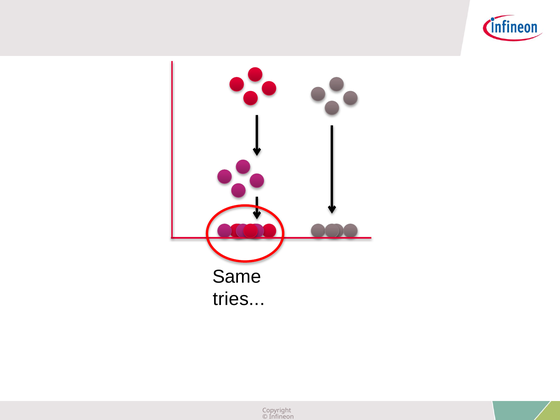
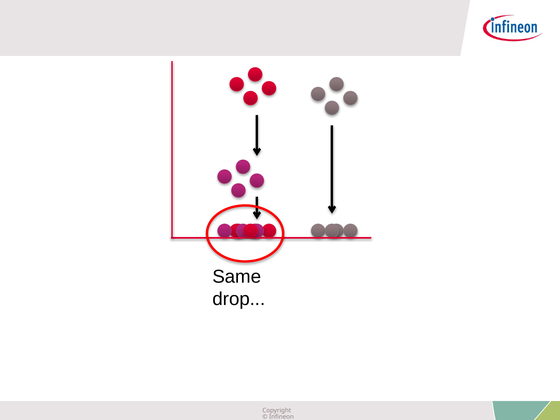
tries: tries -> drop
